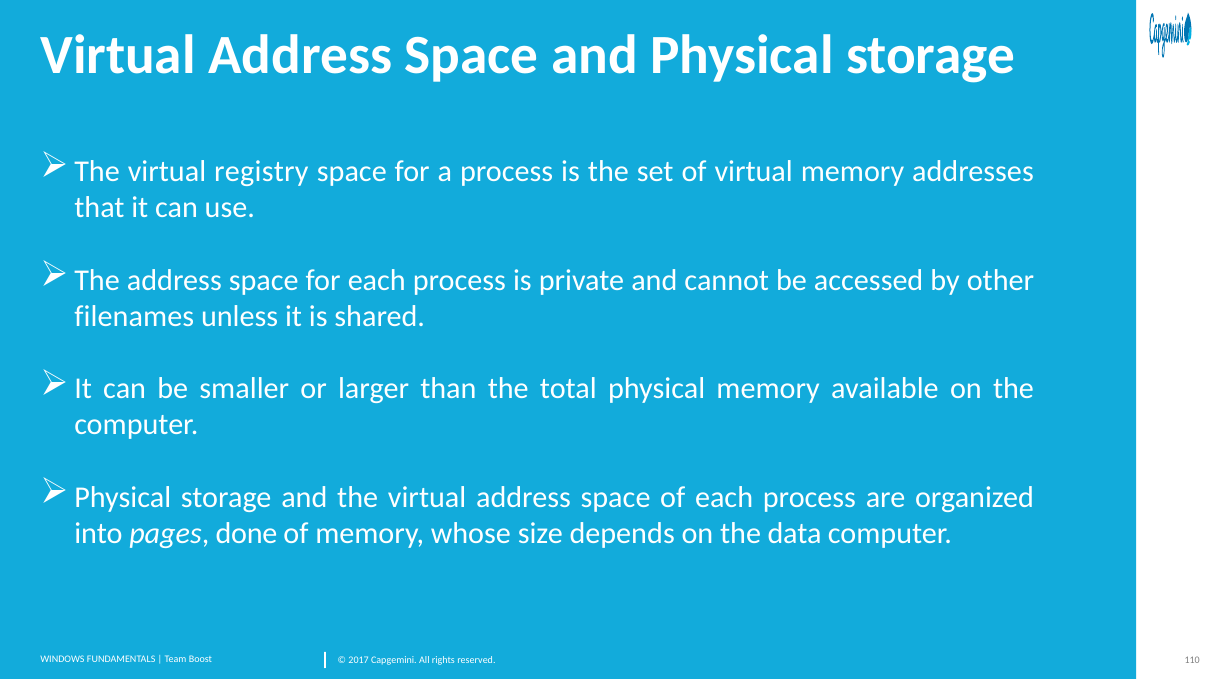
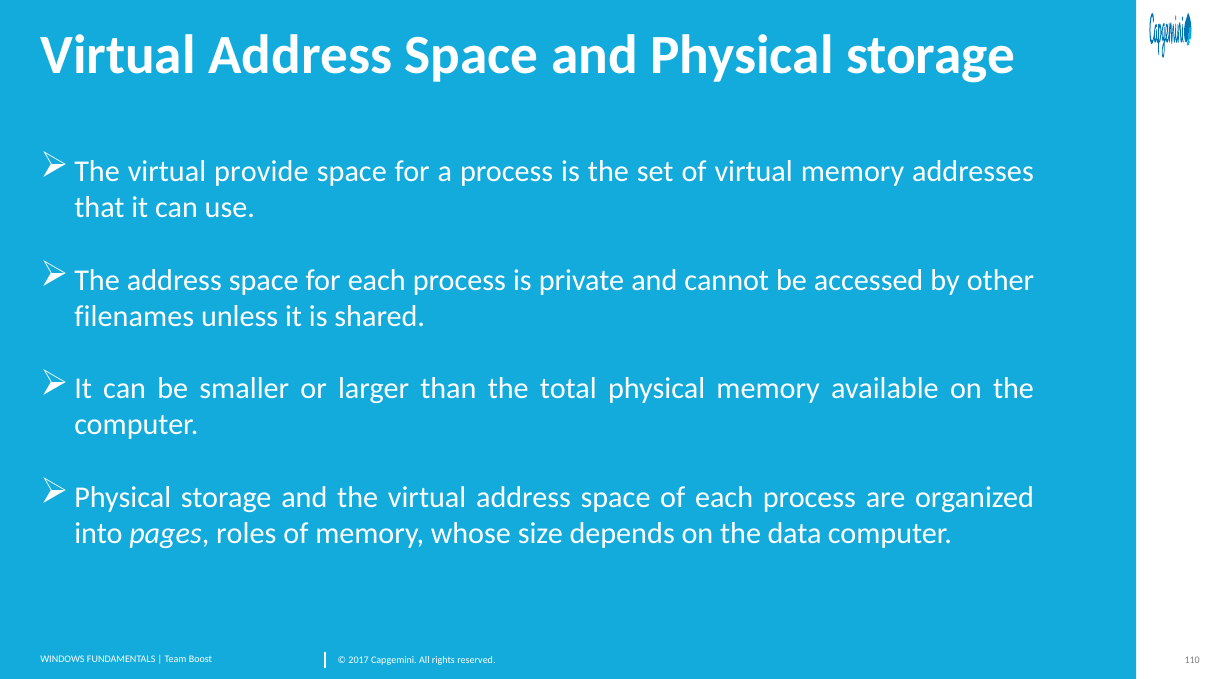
registry: registry -> provide
done: done -> roles
